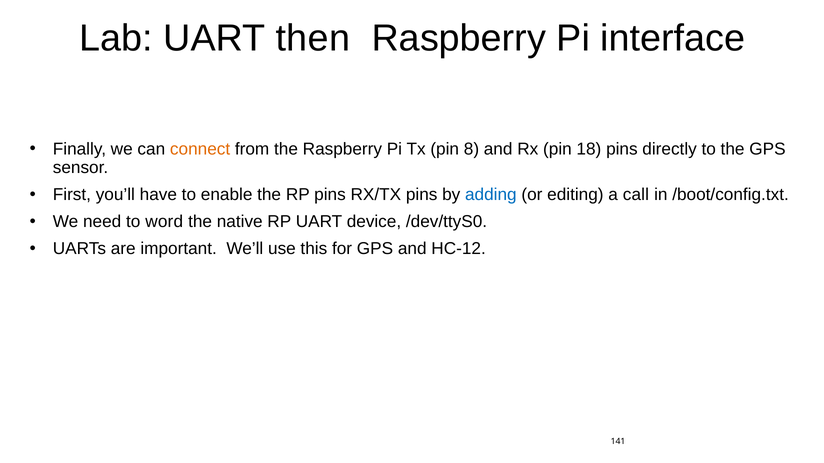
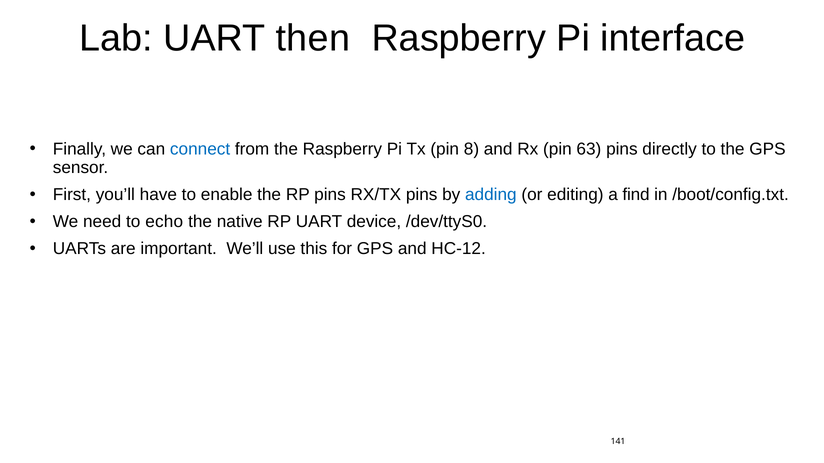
connect colour: orange -> blue
18: 18 -> 63
call: call -> find
word: word -> echo
